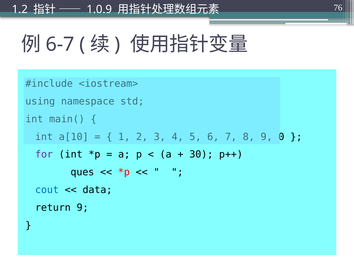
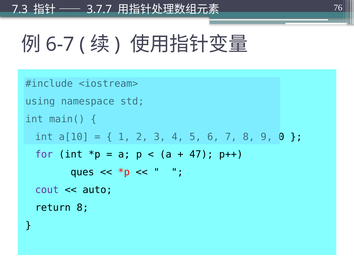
1.2: 1.2 -> 7.3
1.0.9: 1.0.9 -> 3.7.7
30: 30 -> 47
cout colour: blue -> purple
data: data -> auto
return 9: 9 -> 8
